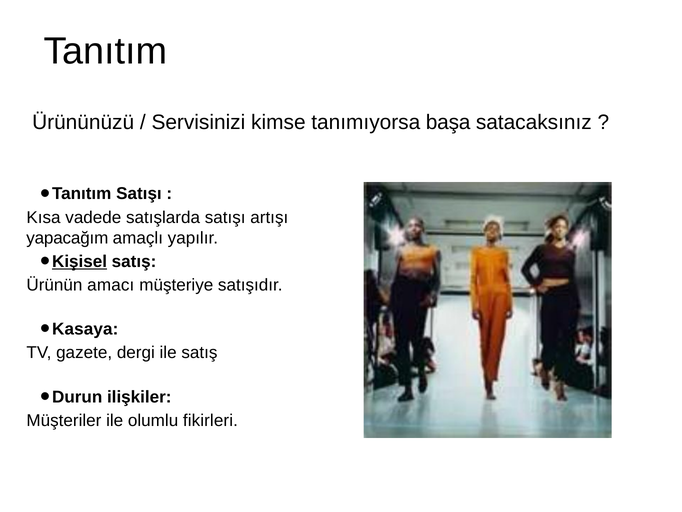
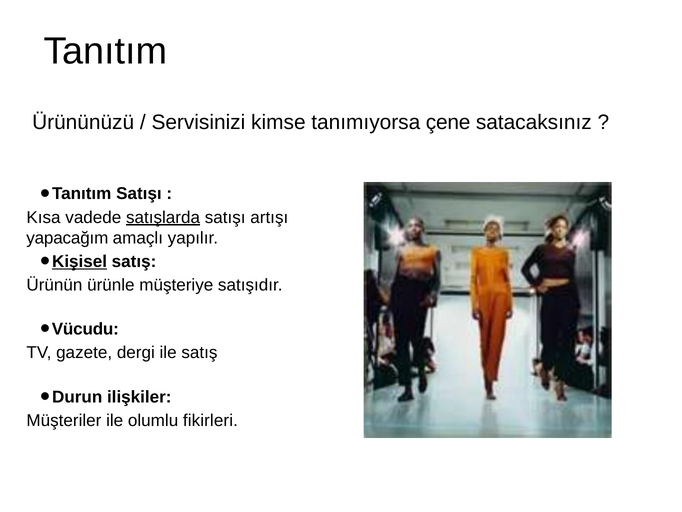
başa: başa -> çene
satışlarda underline: none -> present
amacı: amacı -> ürünle
Kasaya: Kasaya -> Vücudu
